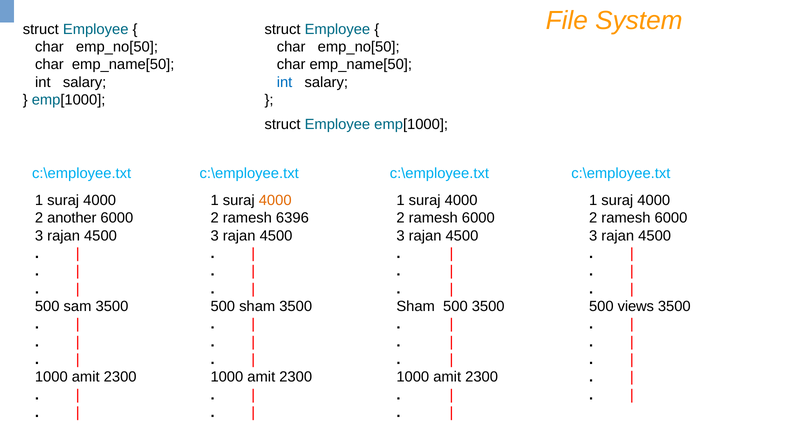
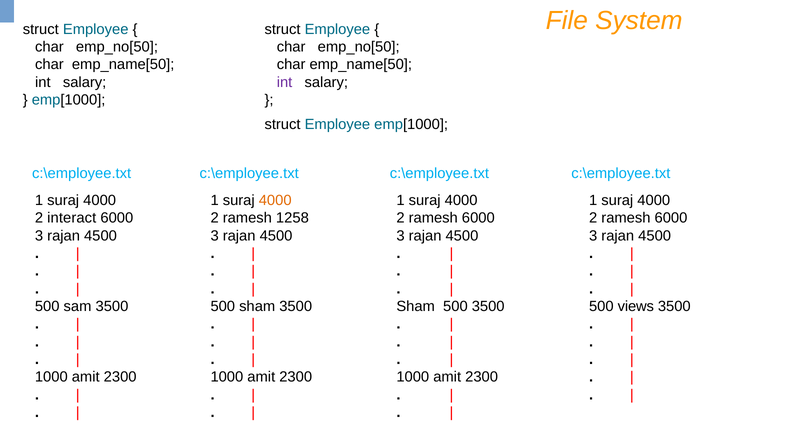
int at (285, 82) colour: blue -> purple
another: another -> interact
6396: 6396 -> 1258
